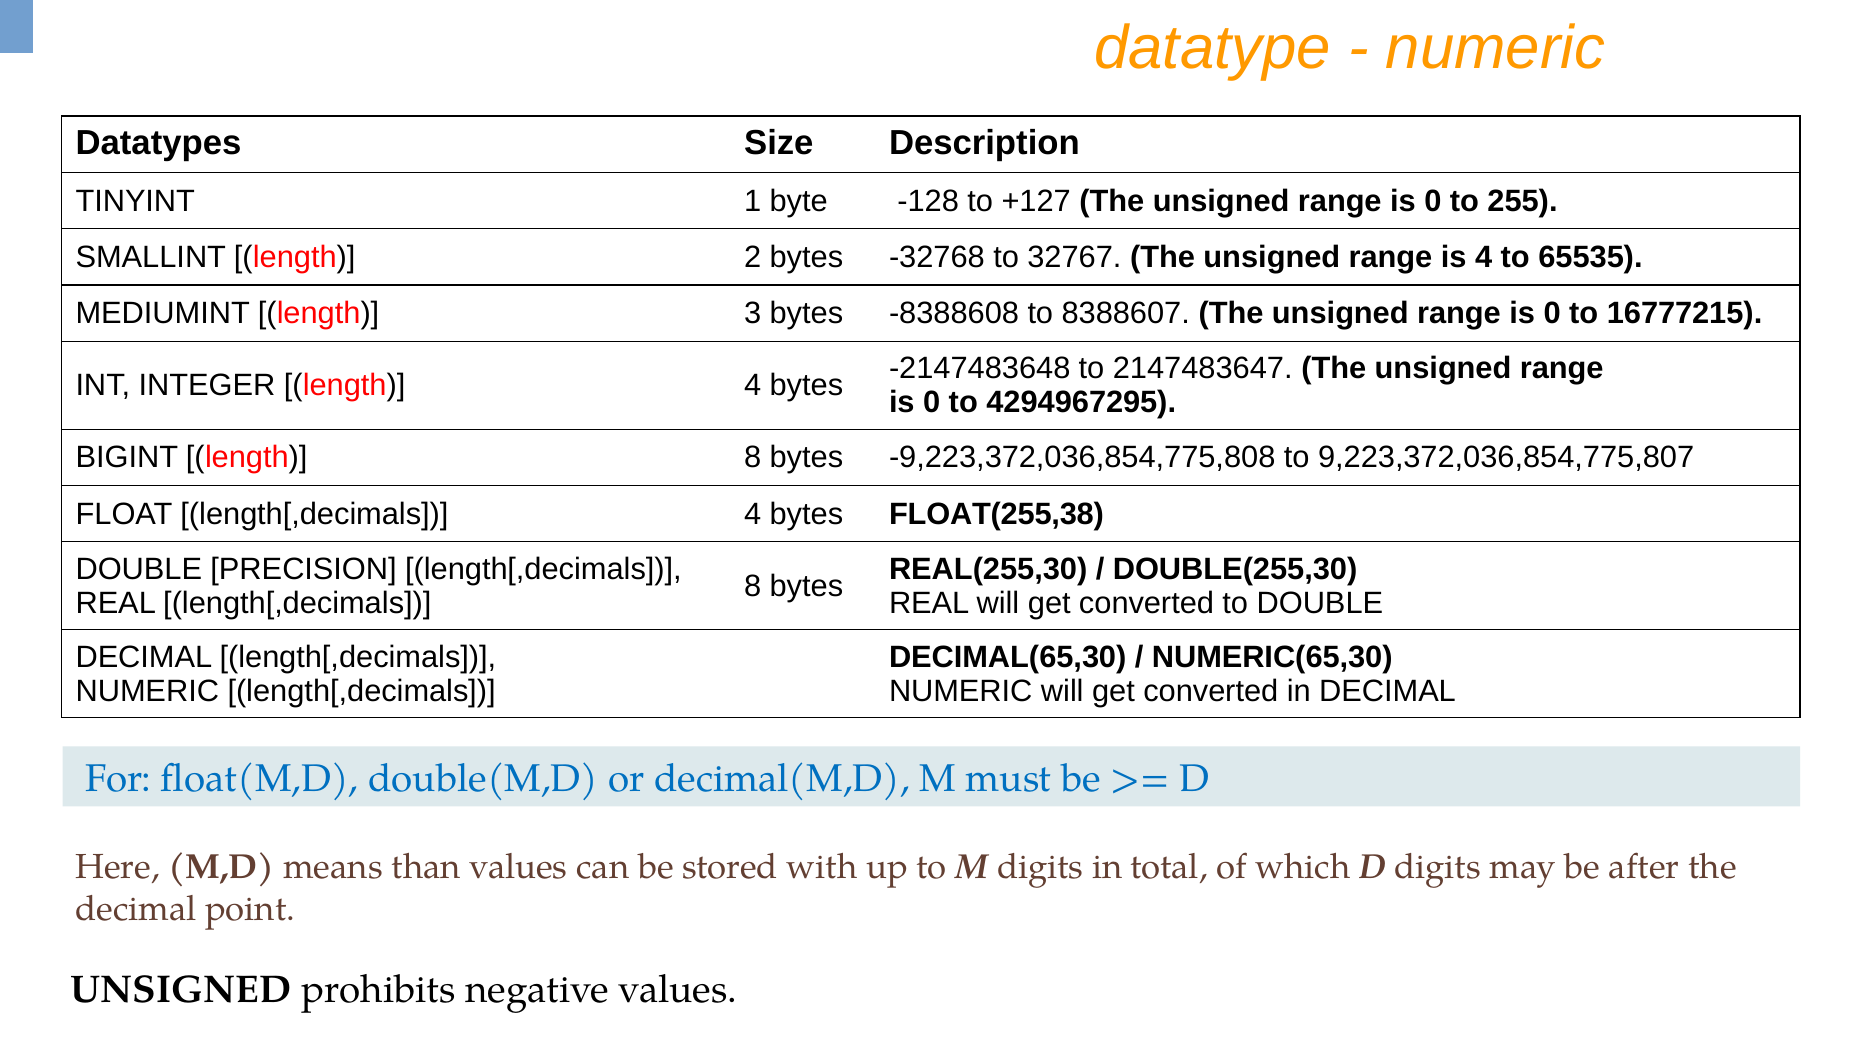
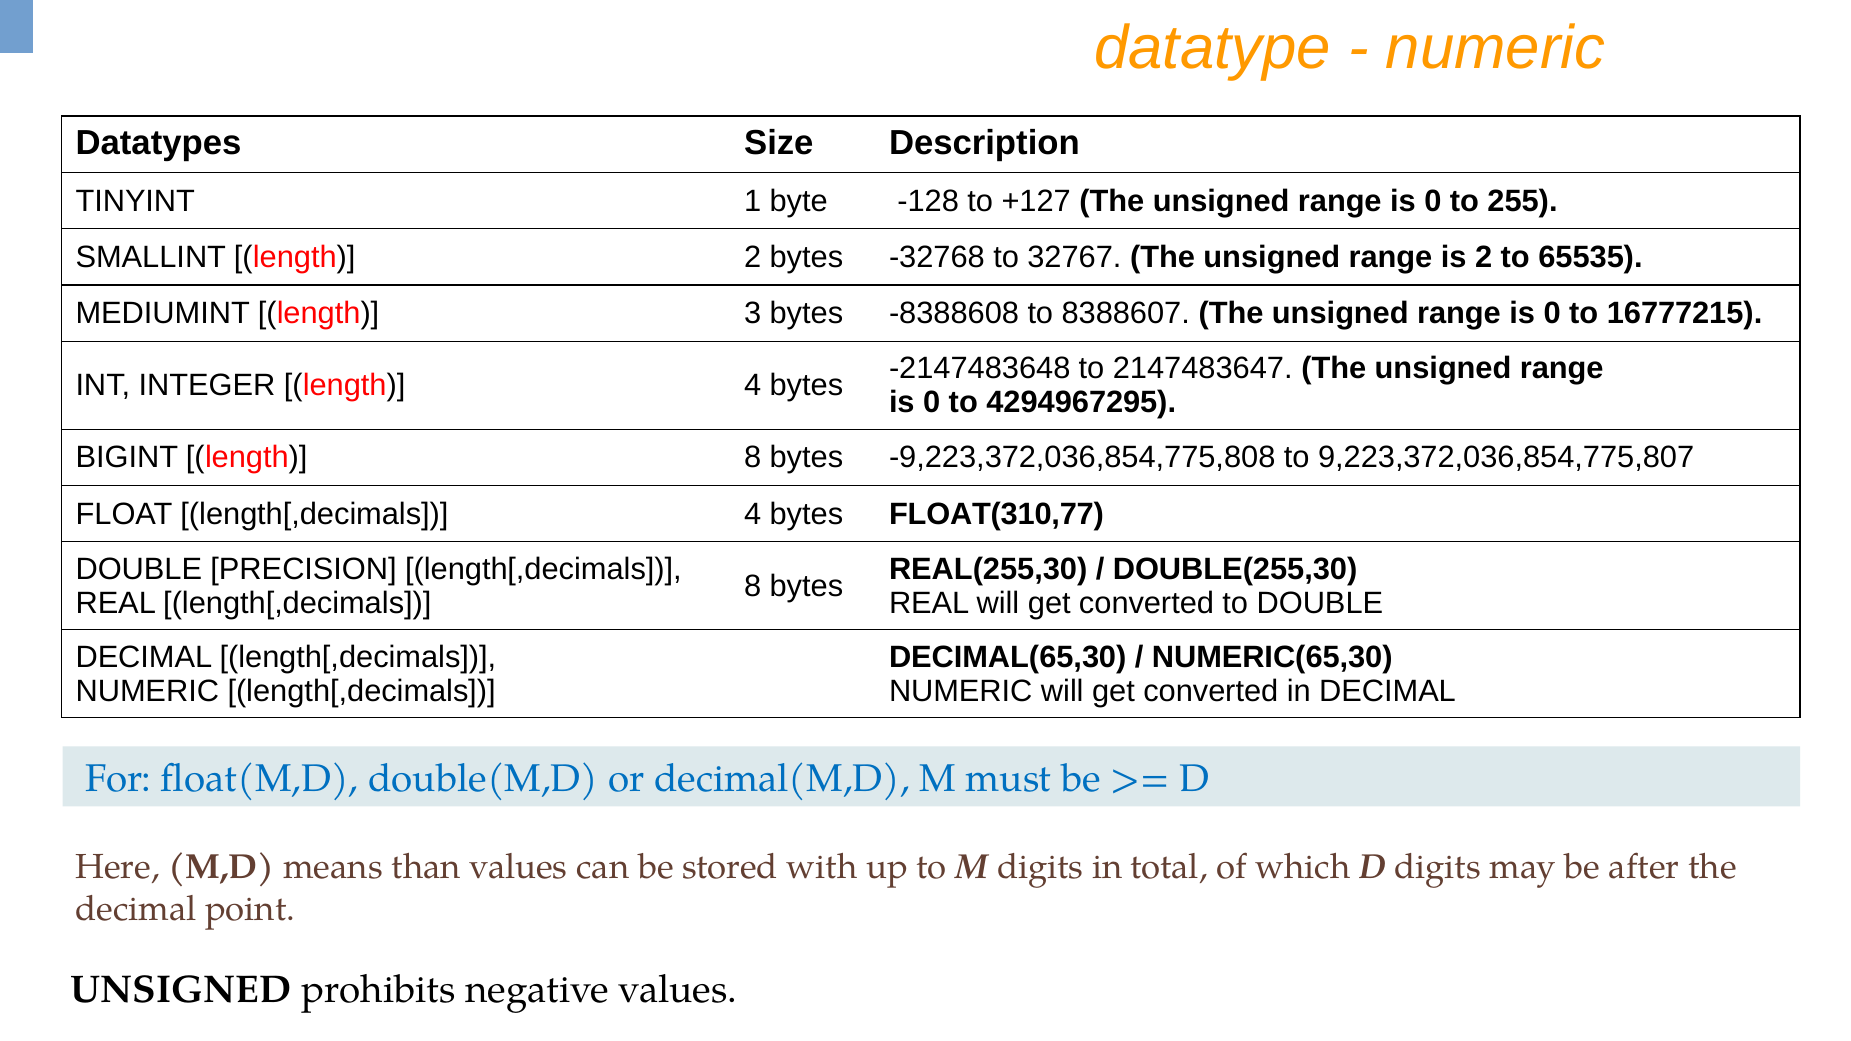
is 4: 4 -> 2
FLOAT(255,38: FLOAT(255,38 -> FLOAT(310,77
